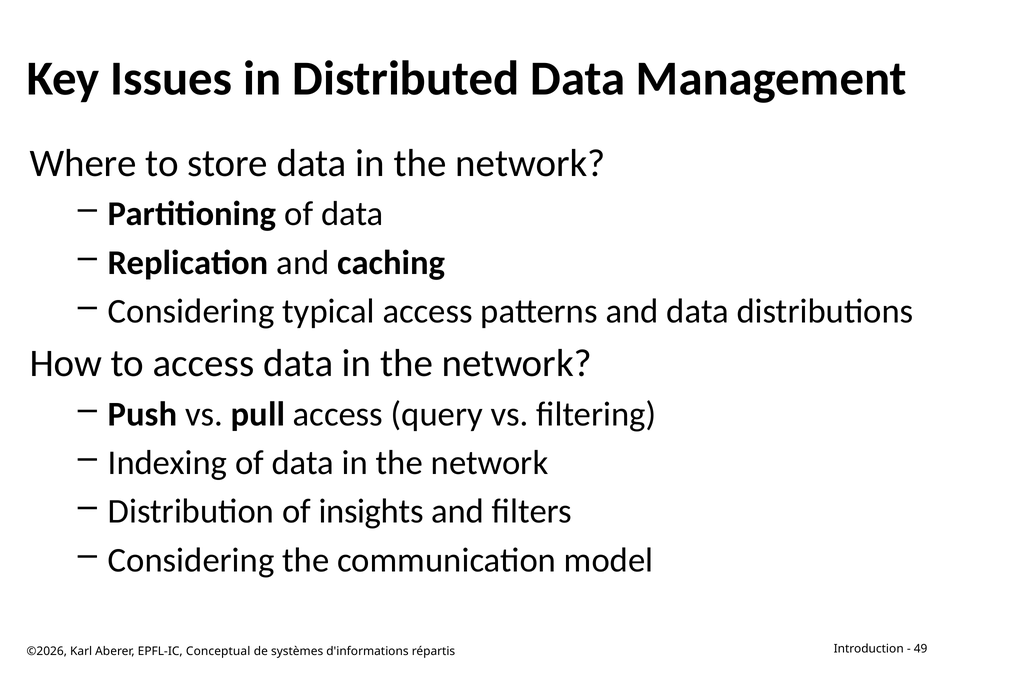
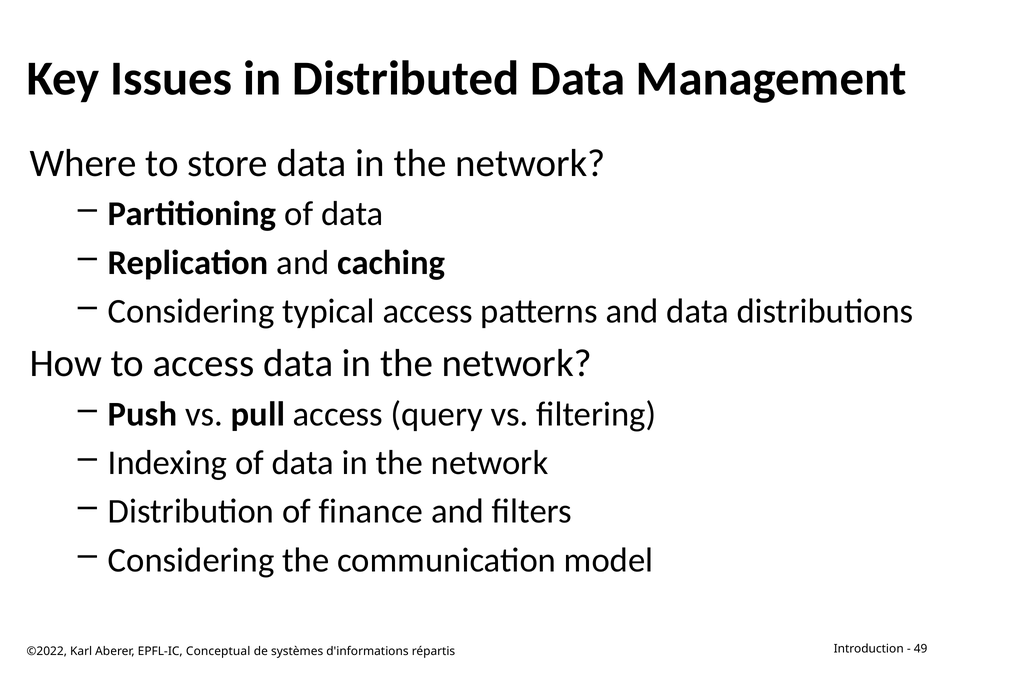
insights: insights -> finance
©2026: ©2026 -> ©2022
